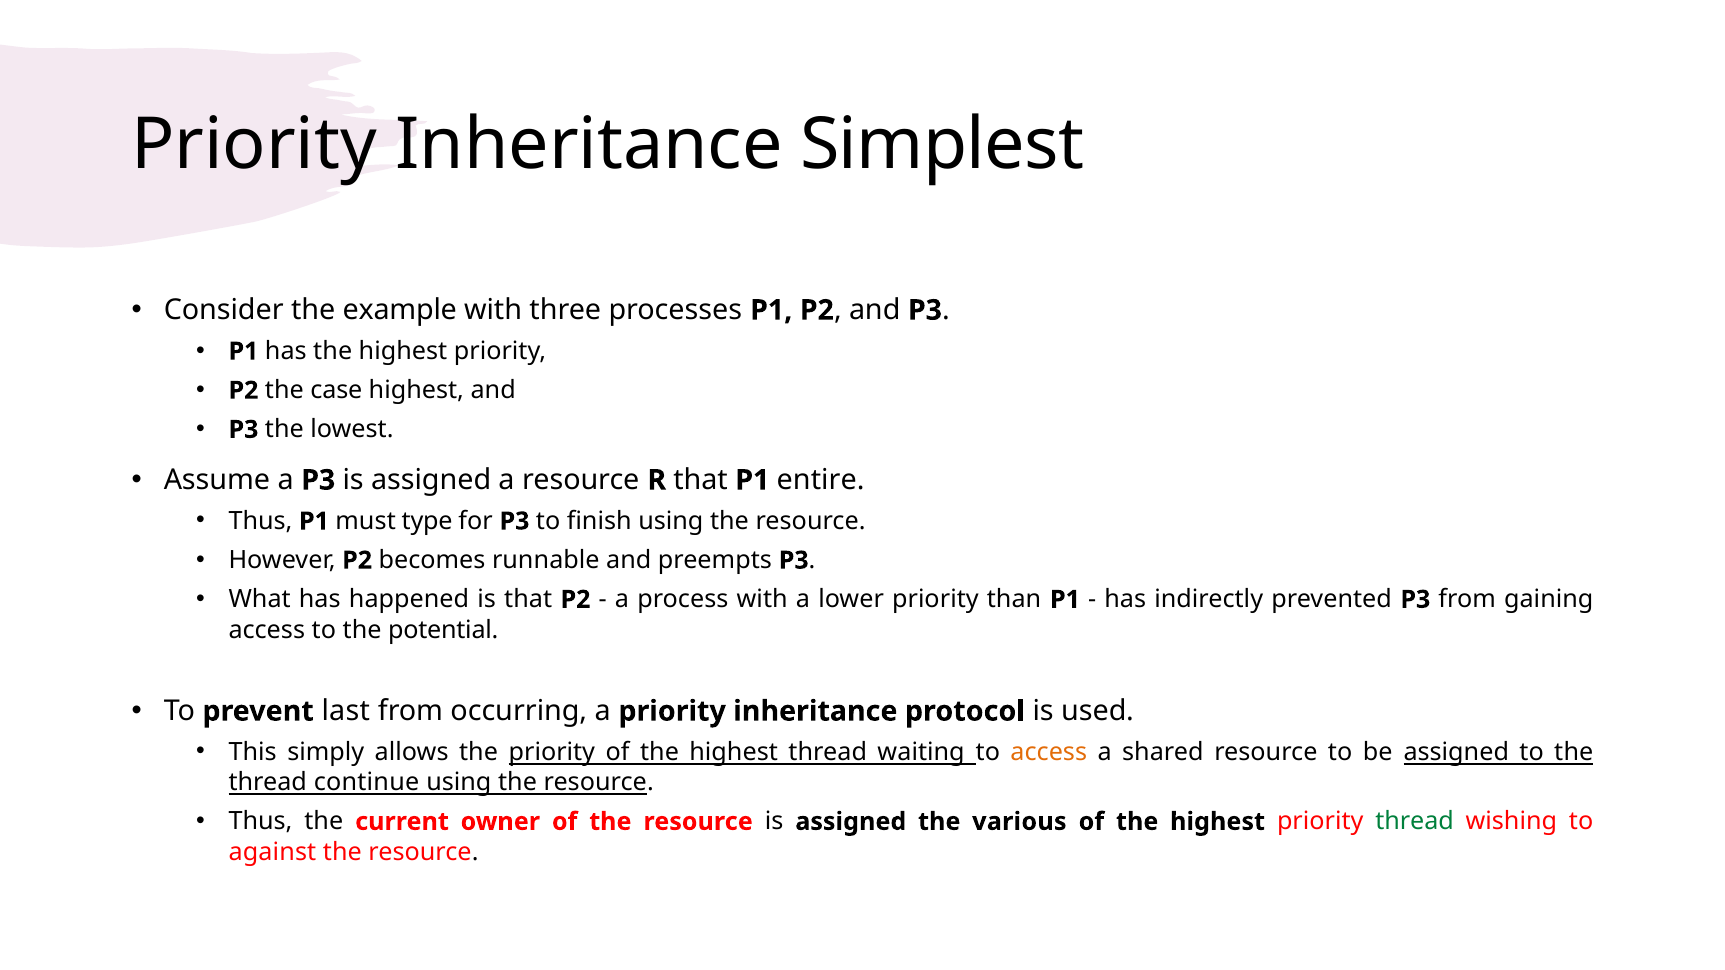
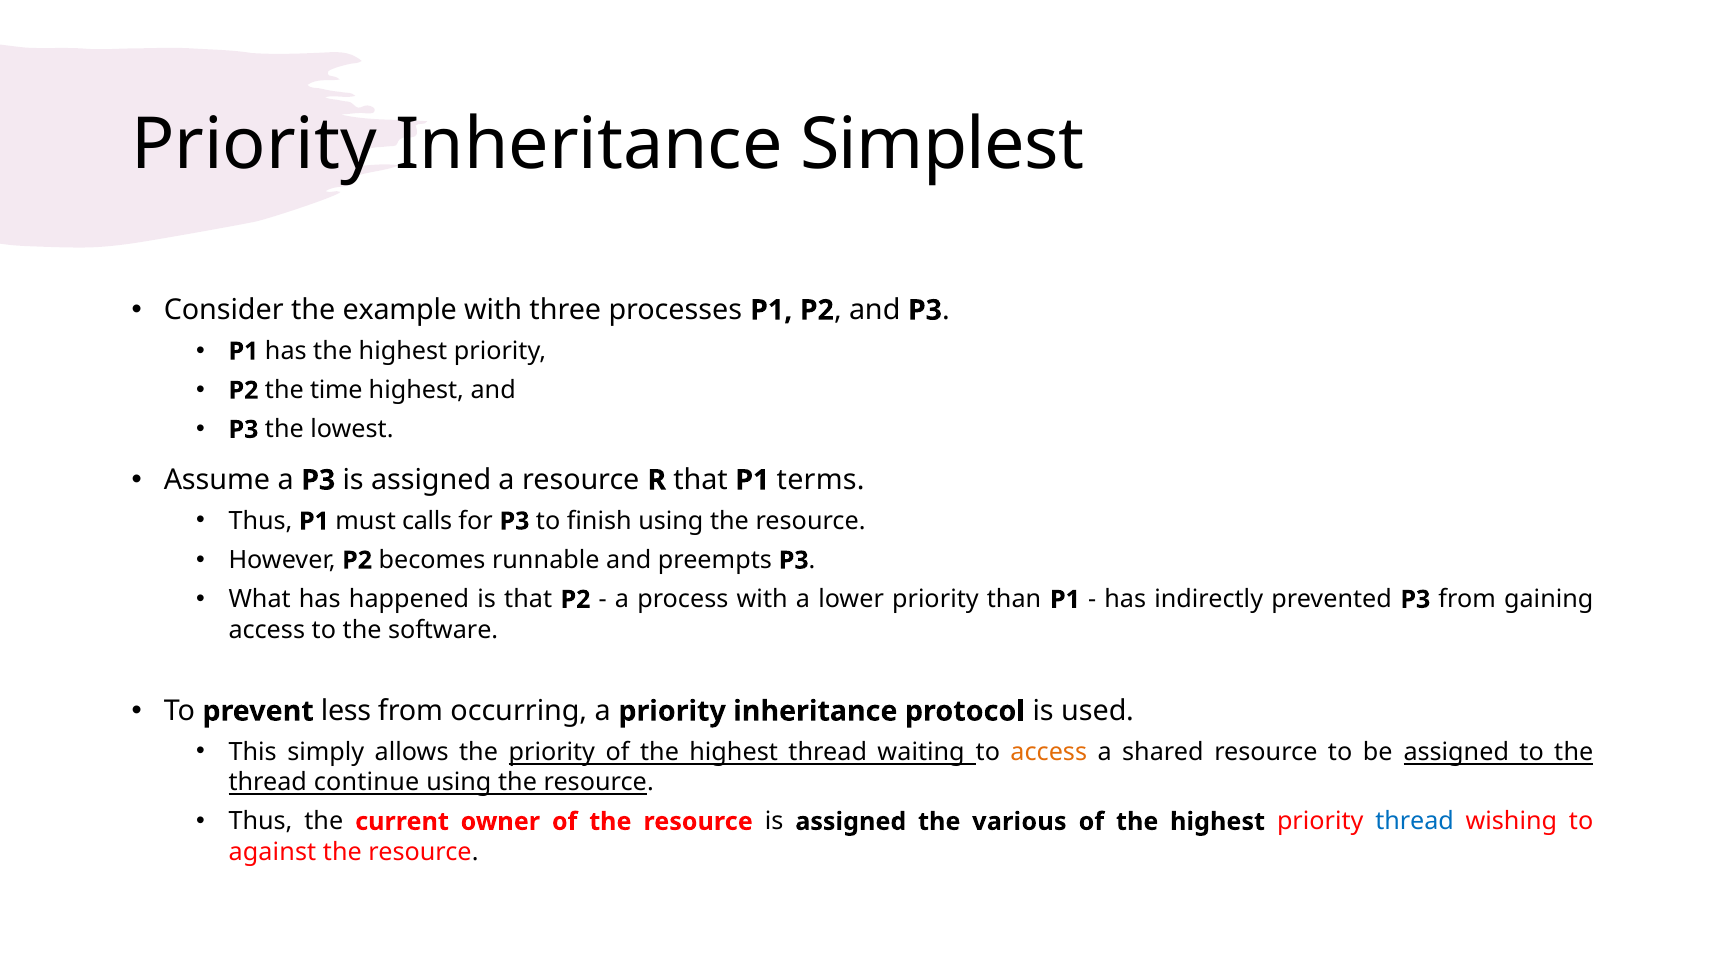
case: case -> time
entire: entire -> terms
type: type -> calls
potential: potential -> software
last: last -> less
thread at (1415, 822) colour: green -> blue
